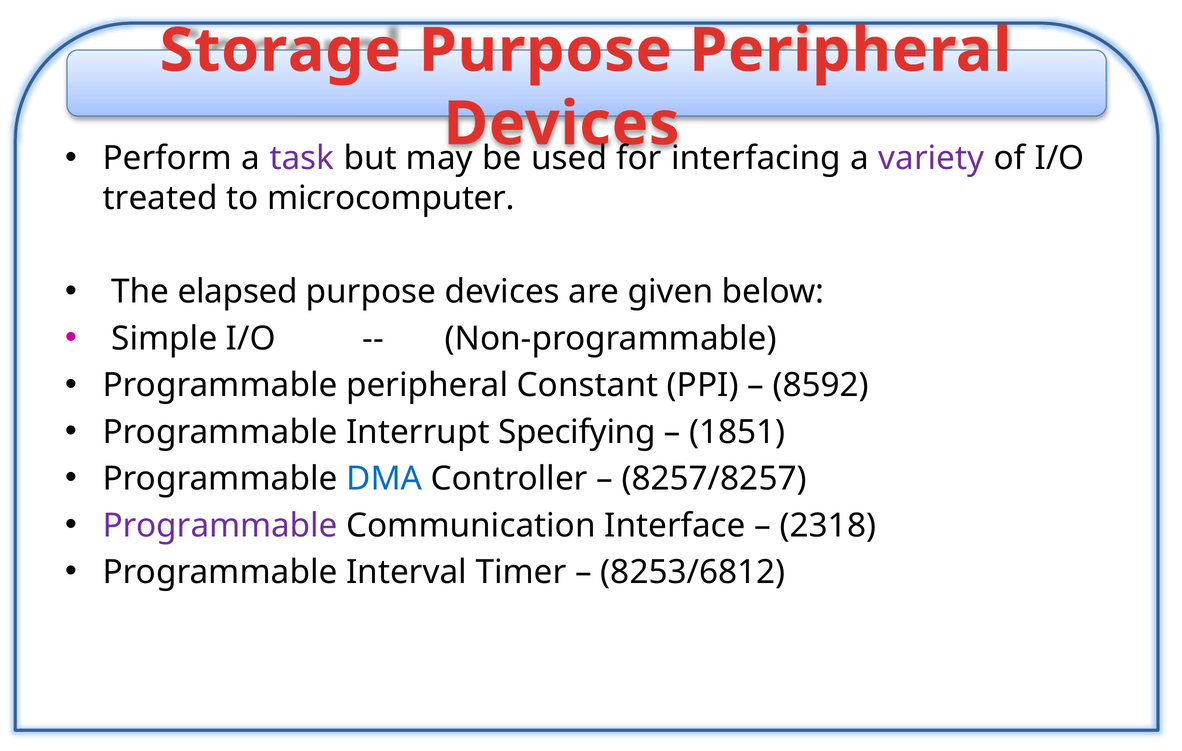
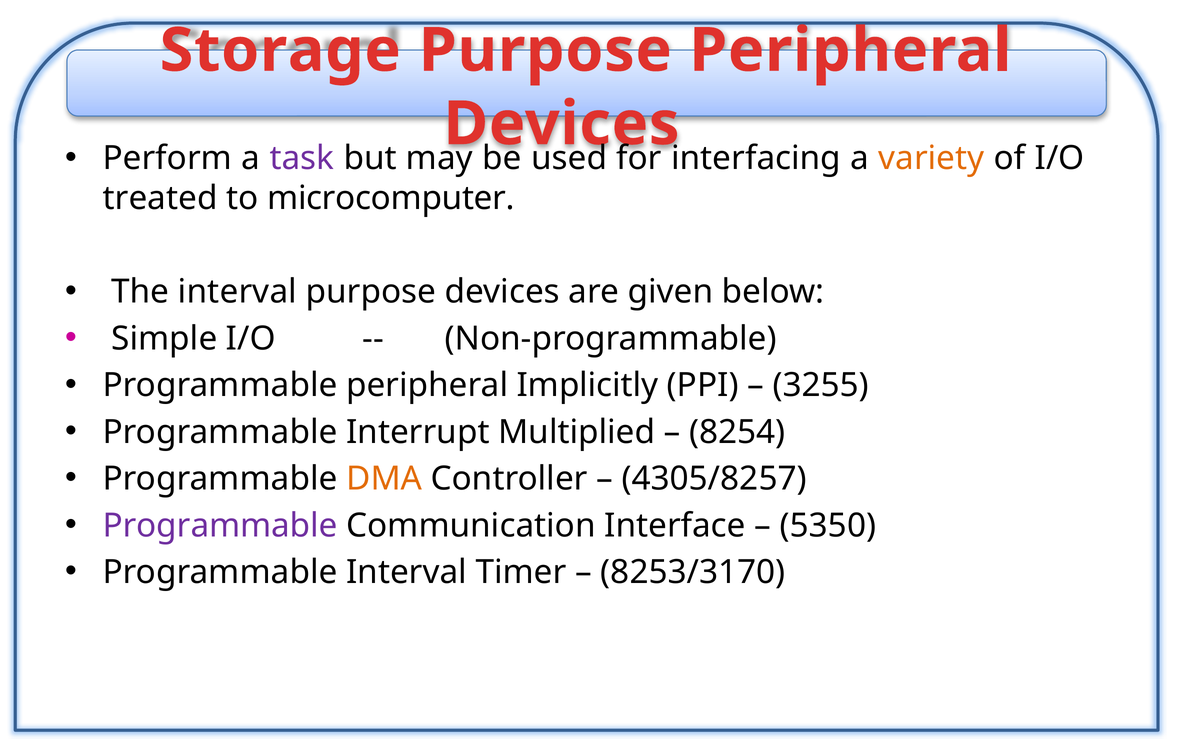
variety colour: purple -> orange
The elapsed: elapsed -> interval
Constant: Constant -> Implicitly
8592: 8592 -> 3255
Specifying: Specifying -> Multiplied
1851: 1851 -> 8254
DMA colour: blue -> orange
8257/8257: 8257/8257 -> 4305/8257
2318: 2318 -> 5350
8253/6812: 8253/6812 -> 8253/3170
